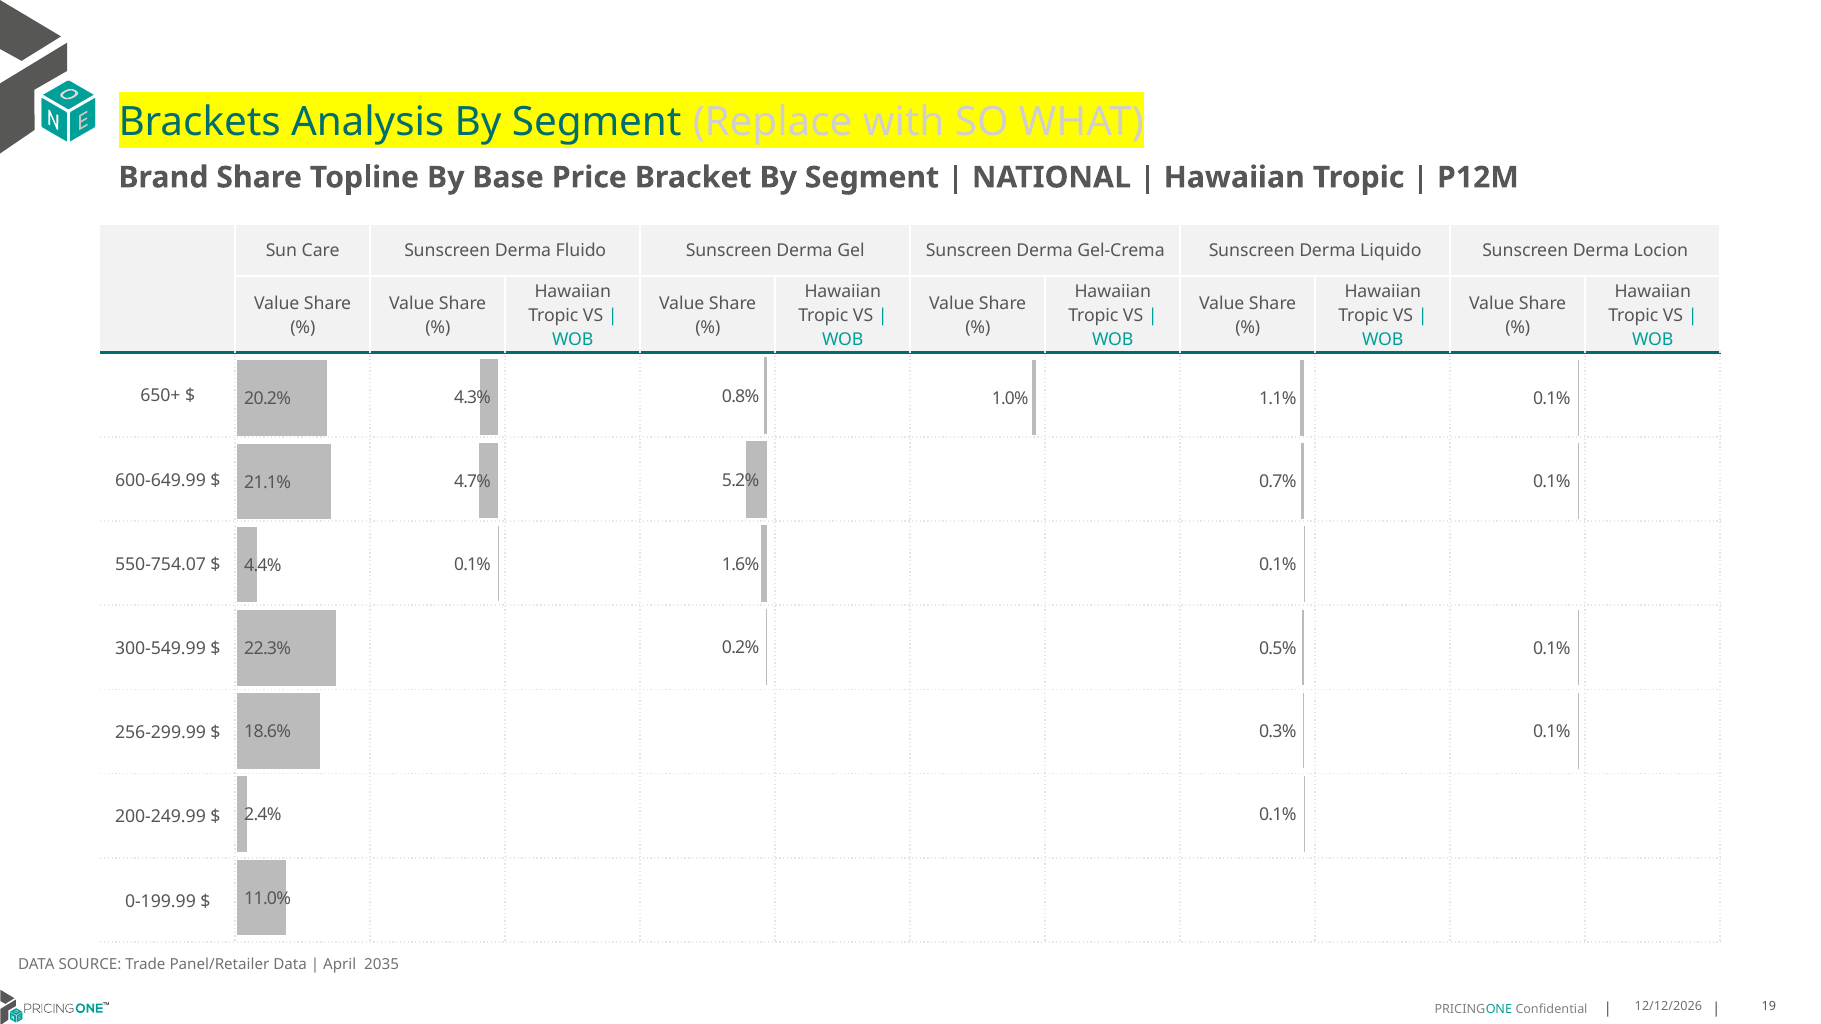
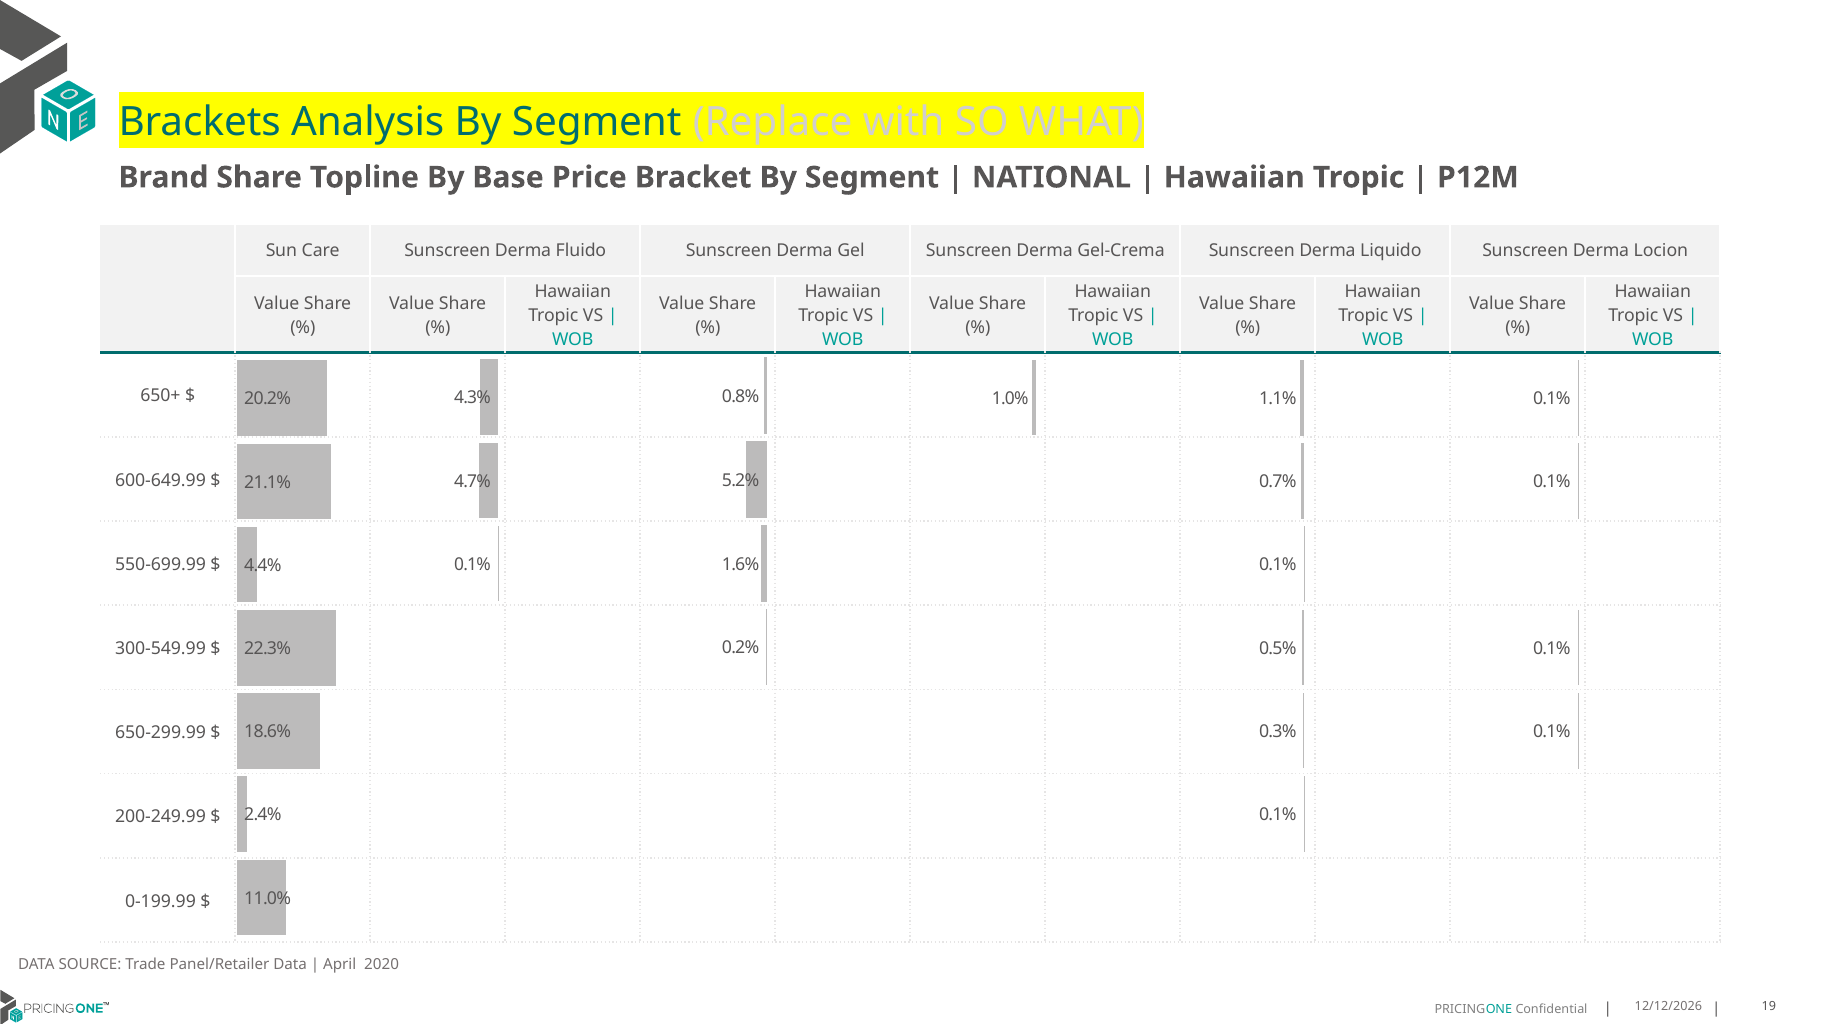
550-754.07: 550-754.07 -> 550-699.99
256-299.99: 256-299.99 -> 650-299.99
2035: 2035 -> 2020
